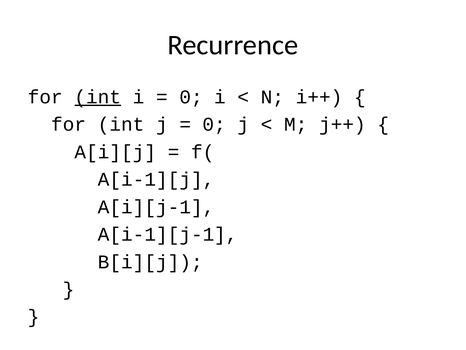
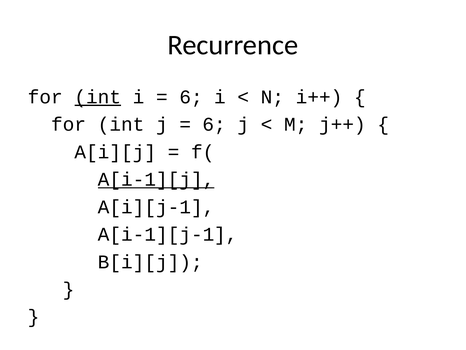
0 at (191, 97): 0 -> 6
0 at (214, 124): 0 -> 6
A[i-1][j underline: none -> present
